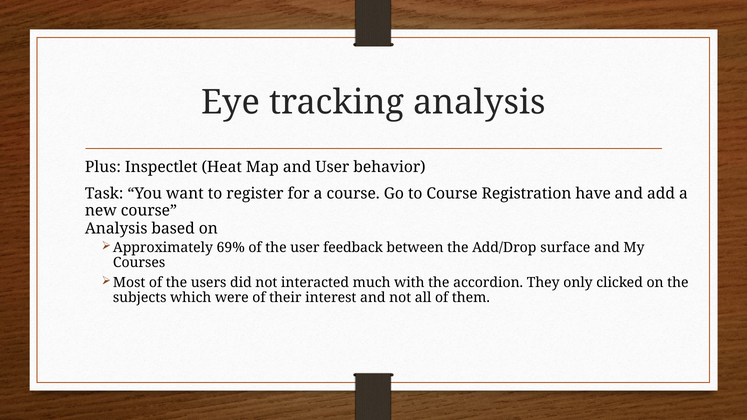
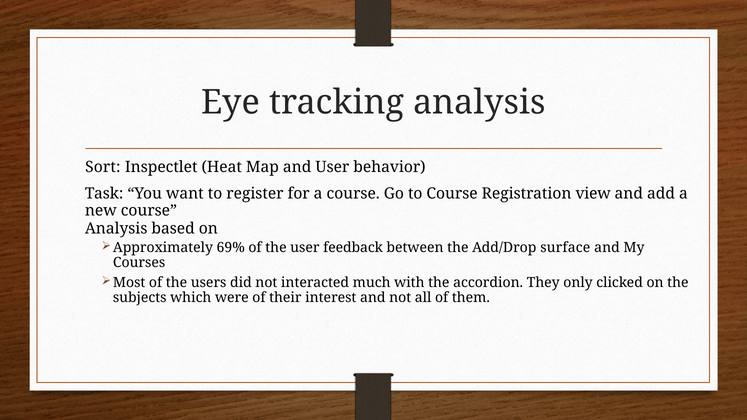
Plus: Plus -> Sort
have: have -> view
